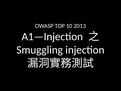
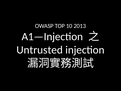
Smuggling: Smuggling -> Untrusted
